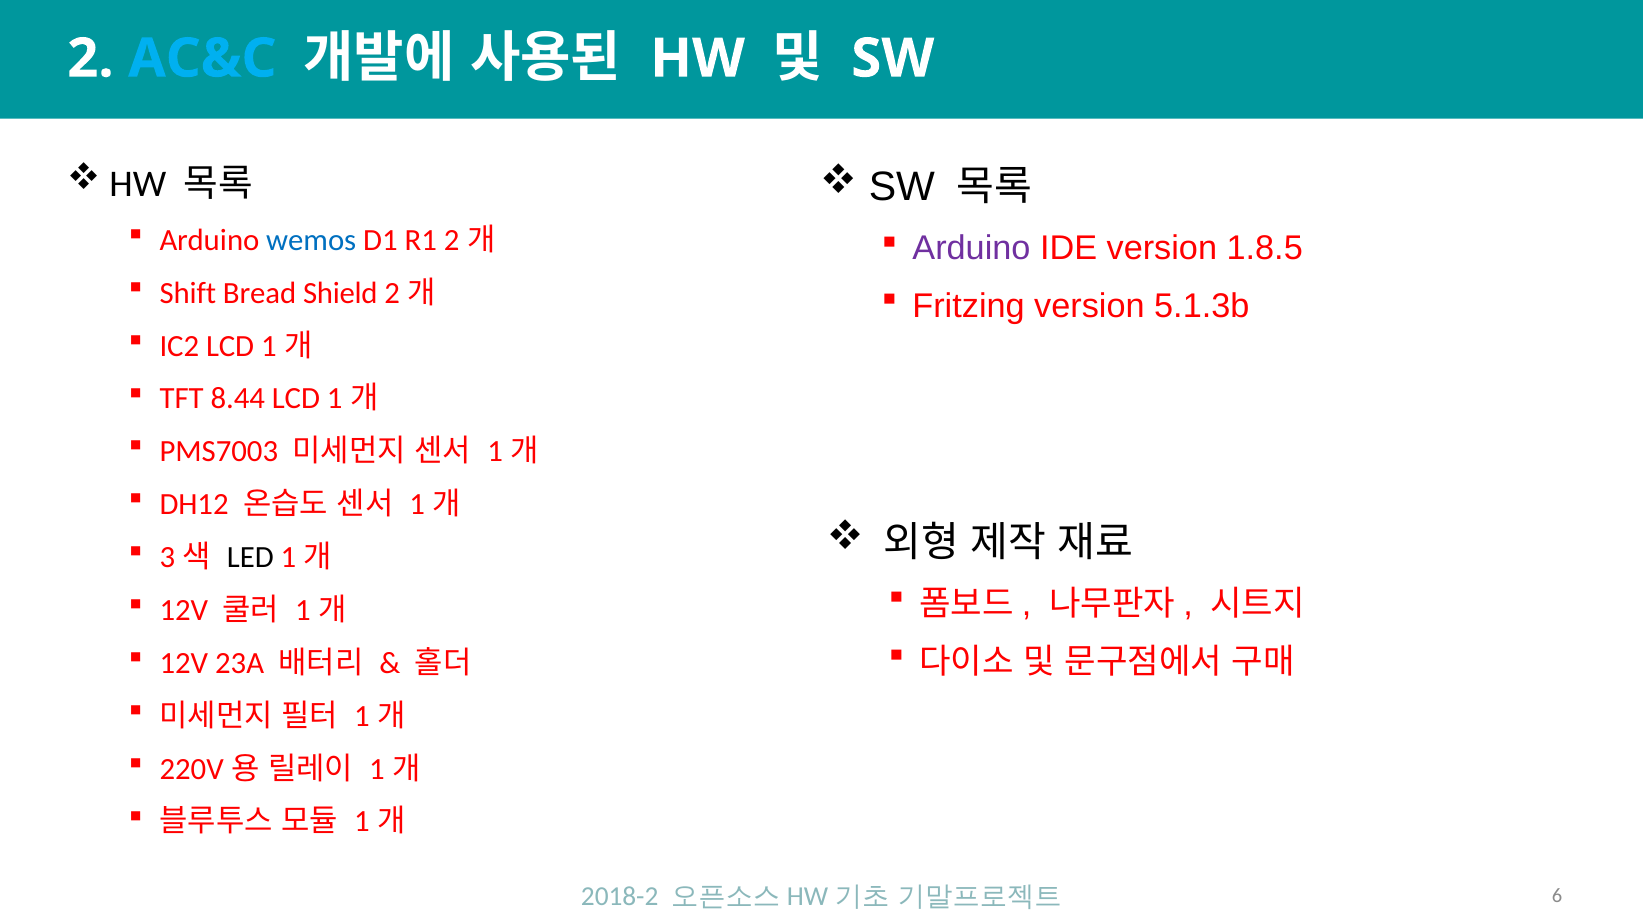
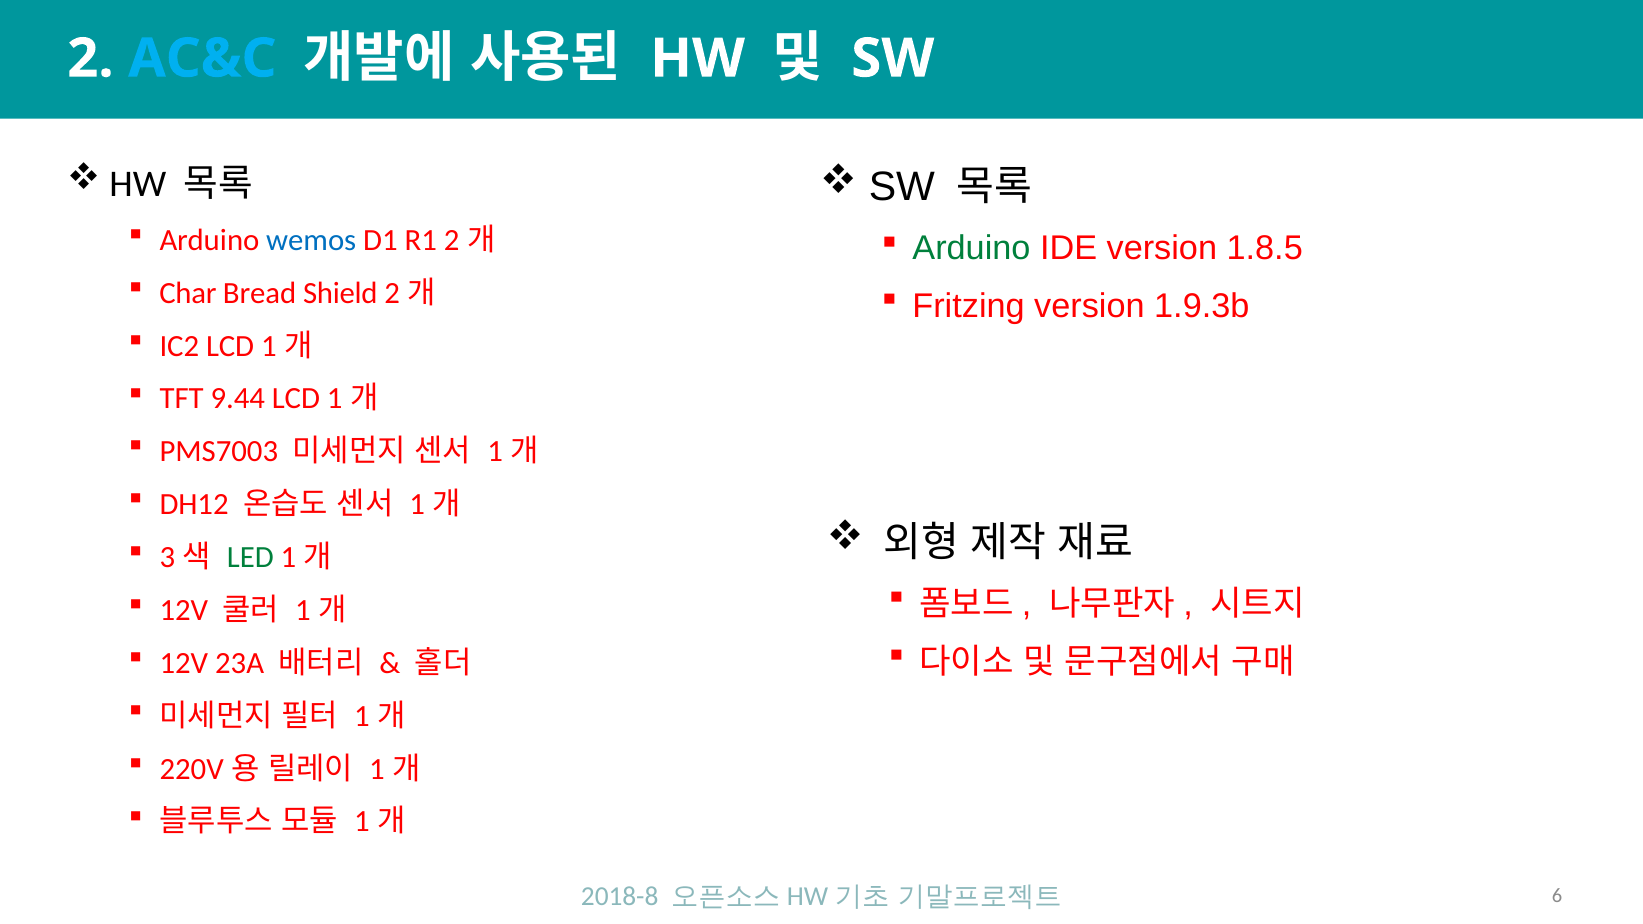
Arduino at (971, 248) colour: purple -> green
Shift: Shift -> Char
5.1.3b: 5.1.3b -> 1.9.3b
8.44: 8.44 -> 9.44
LED colour: black -> green
2018-2: 2018-2 -> 2018-8
